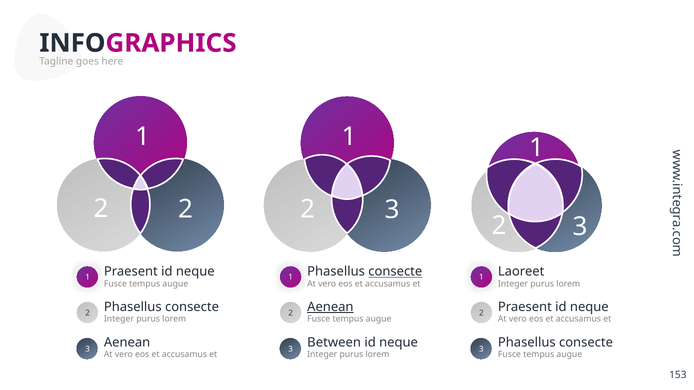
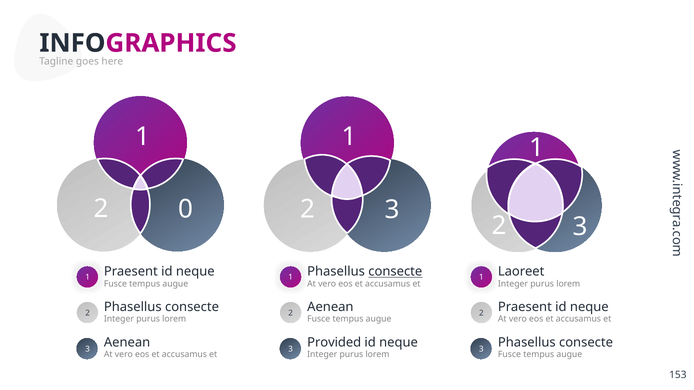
2 2: 2 -> 0
Aenean at (330, 307) underline: present -> none
Between: Between -> Provided
